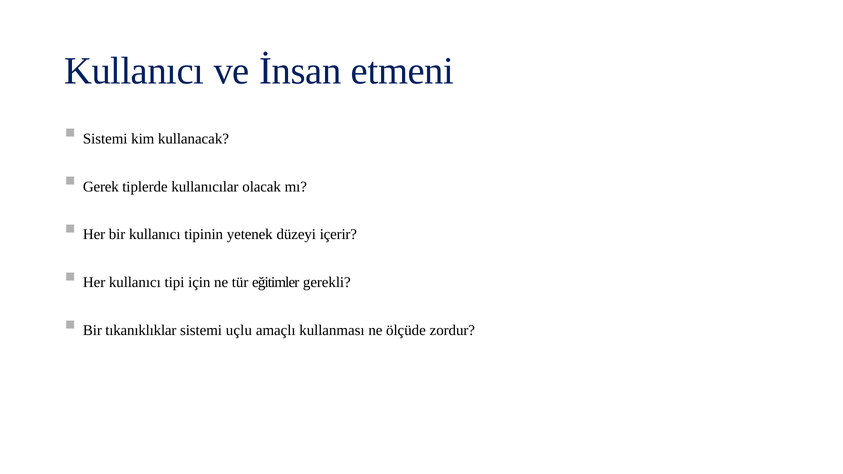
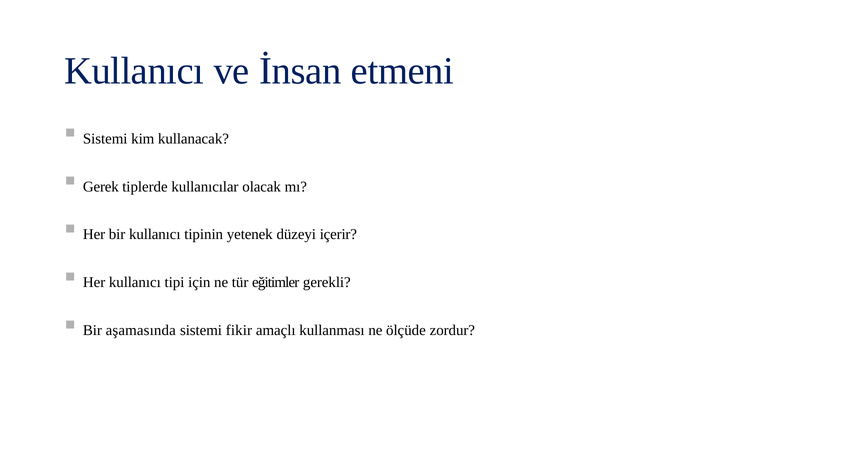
tıkanıklıklar: tıkanıklıklar -> aşamasında
uçlu: uçlu -> fikir
